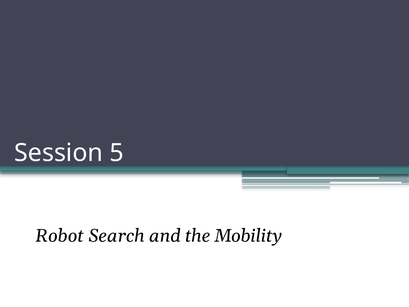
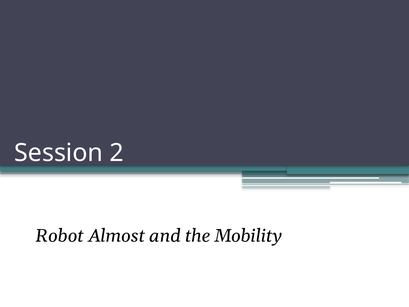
5: 5 -> 2
Search: Search -> Almost
